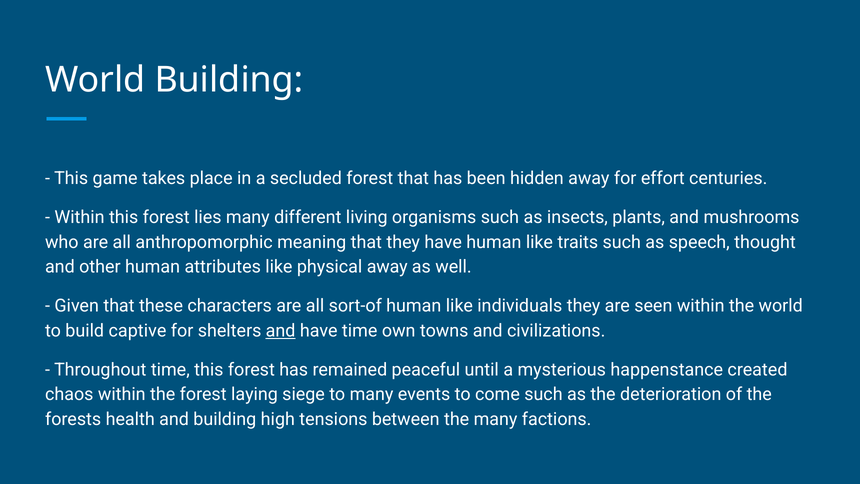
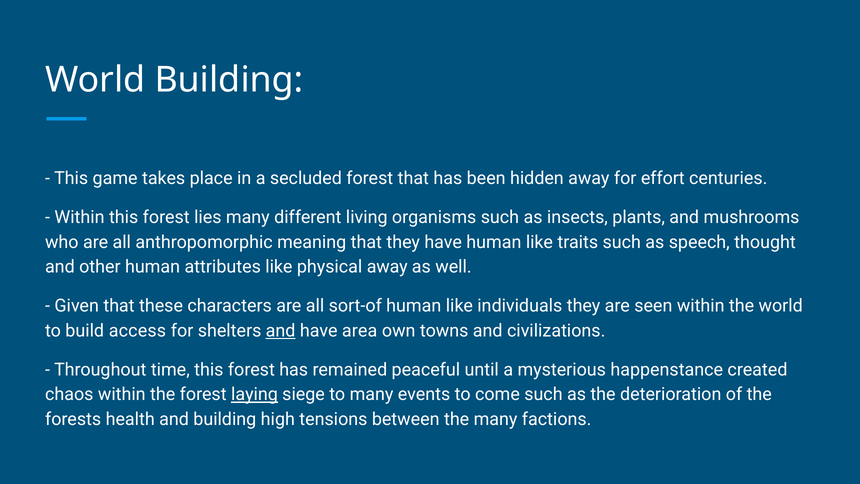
captive: captive -> access
have time: time -> area
laying underline: none -> present
